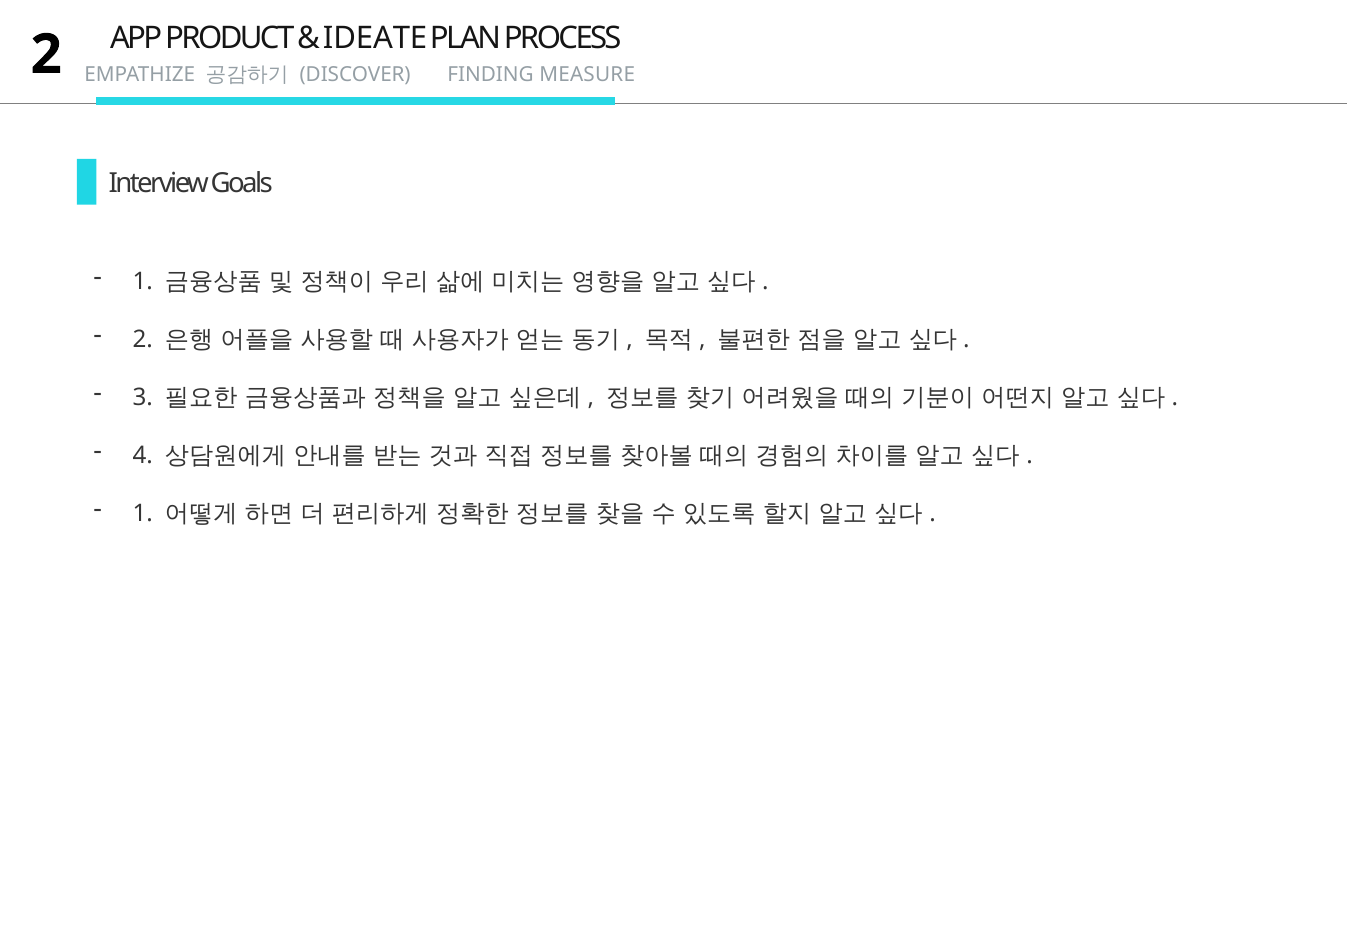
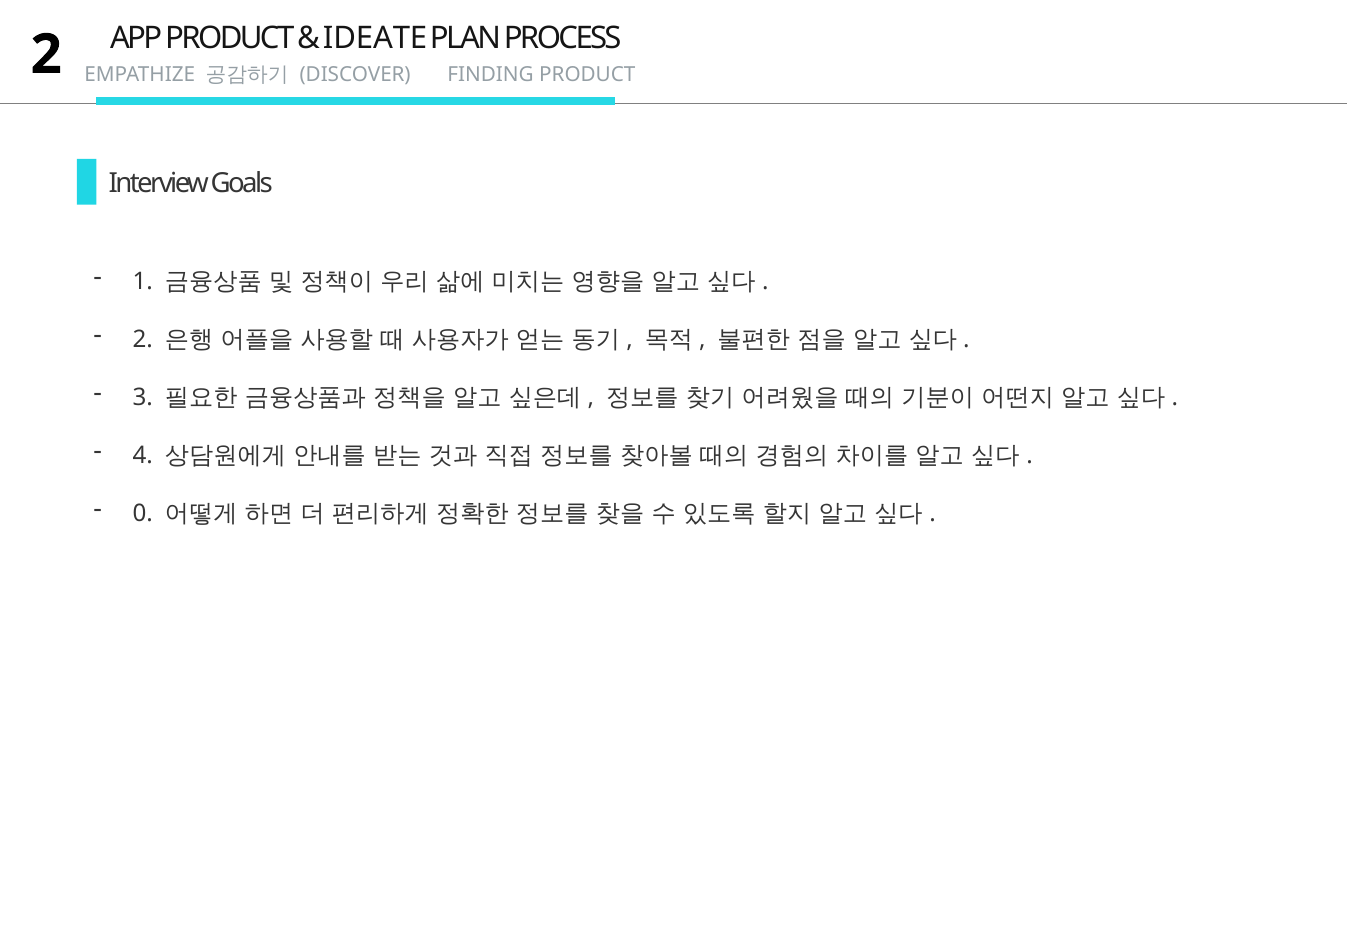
FINDING MEASURE: MEASURE -> PRODUCT
1 at (143, 514): 1 -> 0
